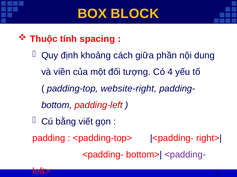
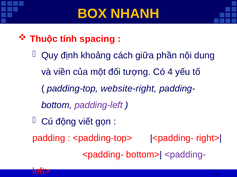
BLOCK: BLOCK -> NHANH
padding-left colour: red -> purple
bằng: bằng -> động
